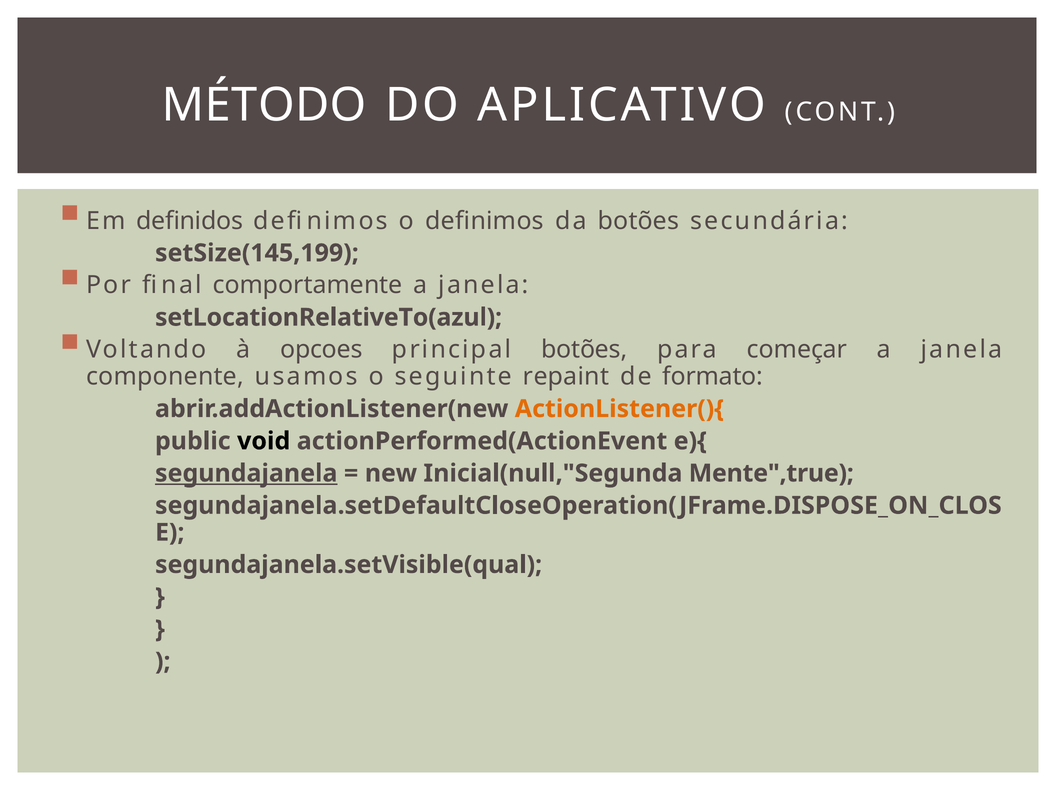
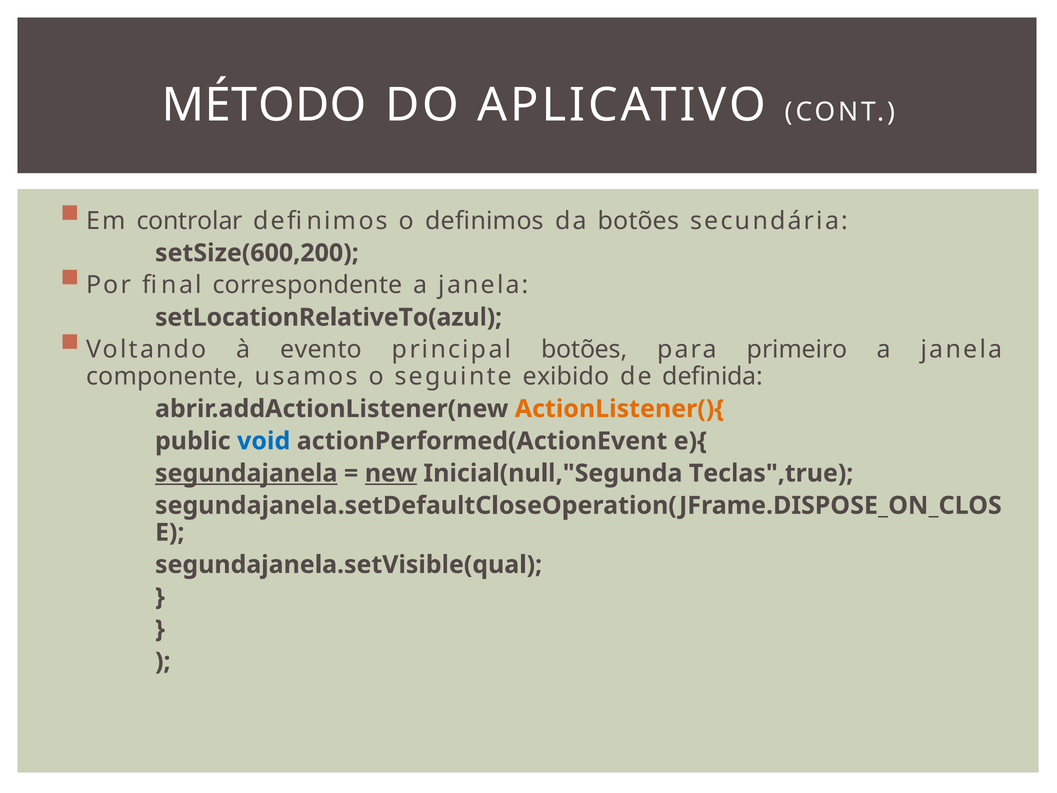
definidos: definidos -> controlar
setSize(145,199: setSize(145,199 -> setSize(600,200
comportamente: comportamente -> correspondente
opcoes: opcoes -> evento
começar: começar -> primeiro
repaint: repaint -> exibido
formato: formato -> definida
void colour: black -> blue
new underline: none -> present
Mente",true: Mente",true -> Teclas",true
